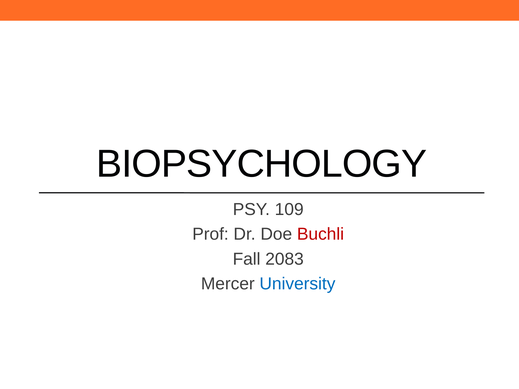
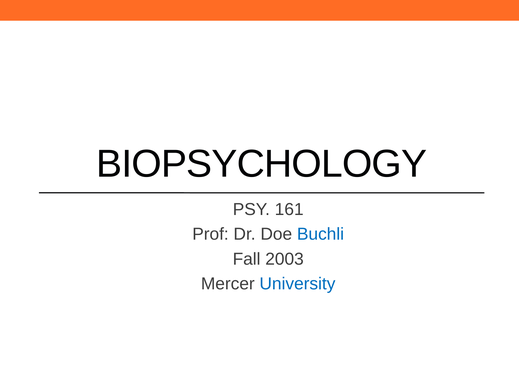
109: 109 -> 161
Buchli colour: red -> blue
2083: 2083 -> 2003
